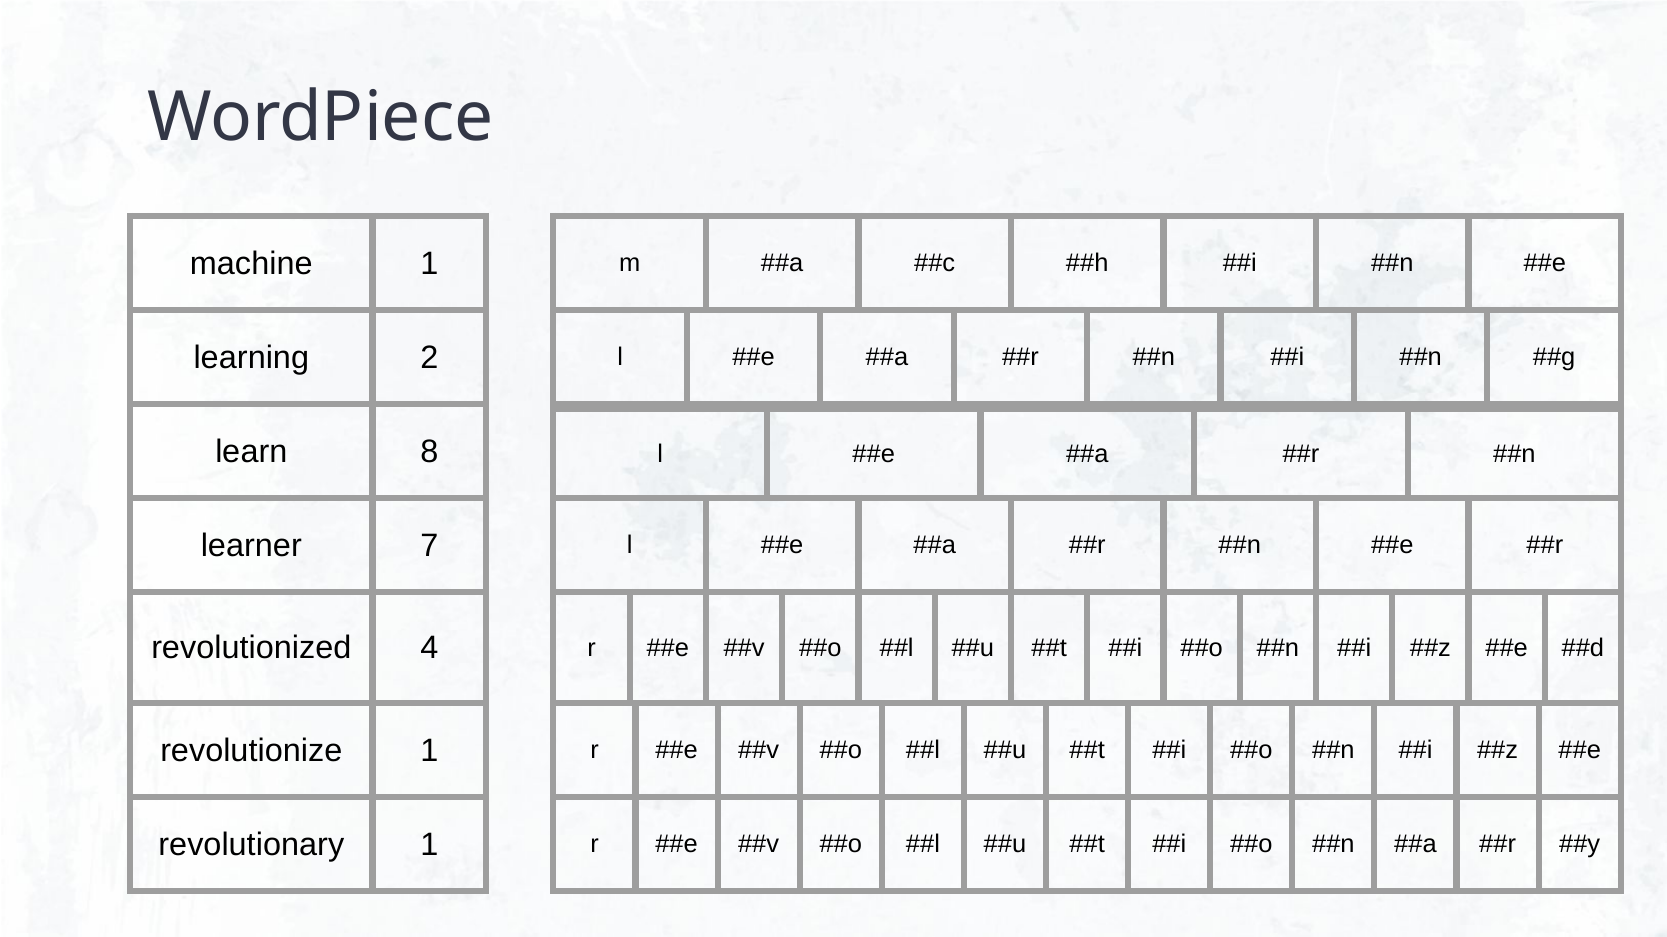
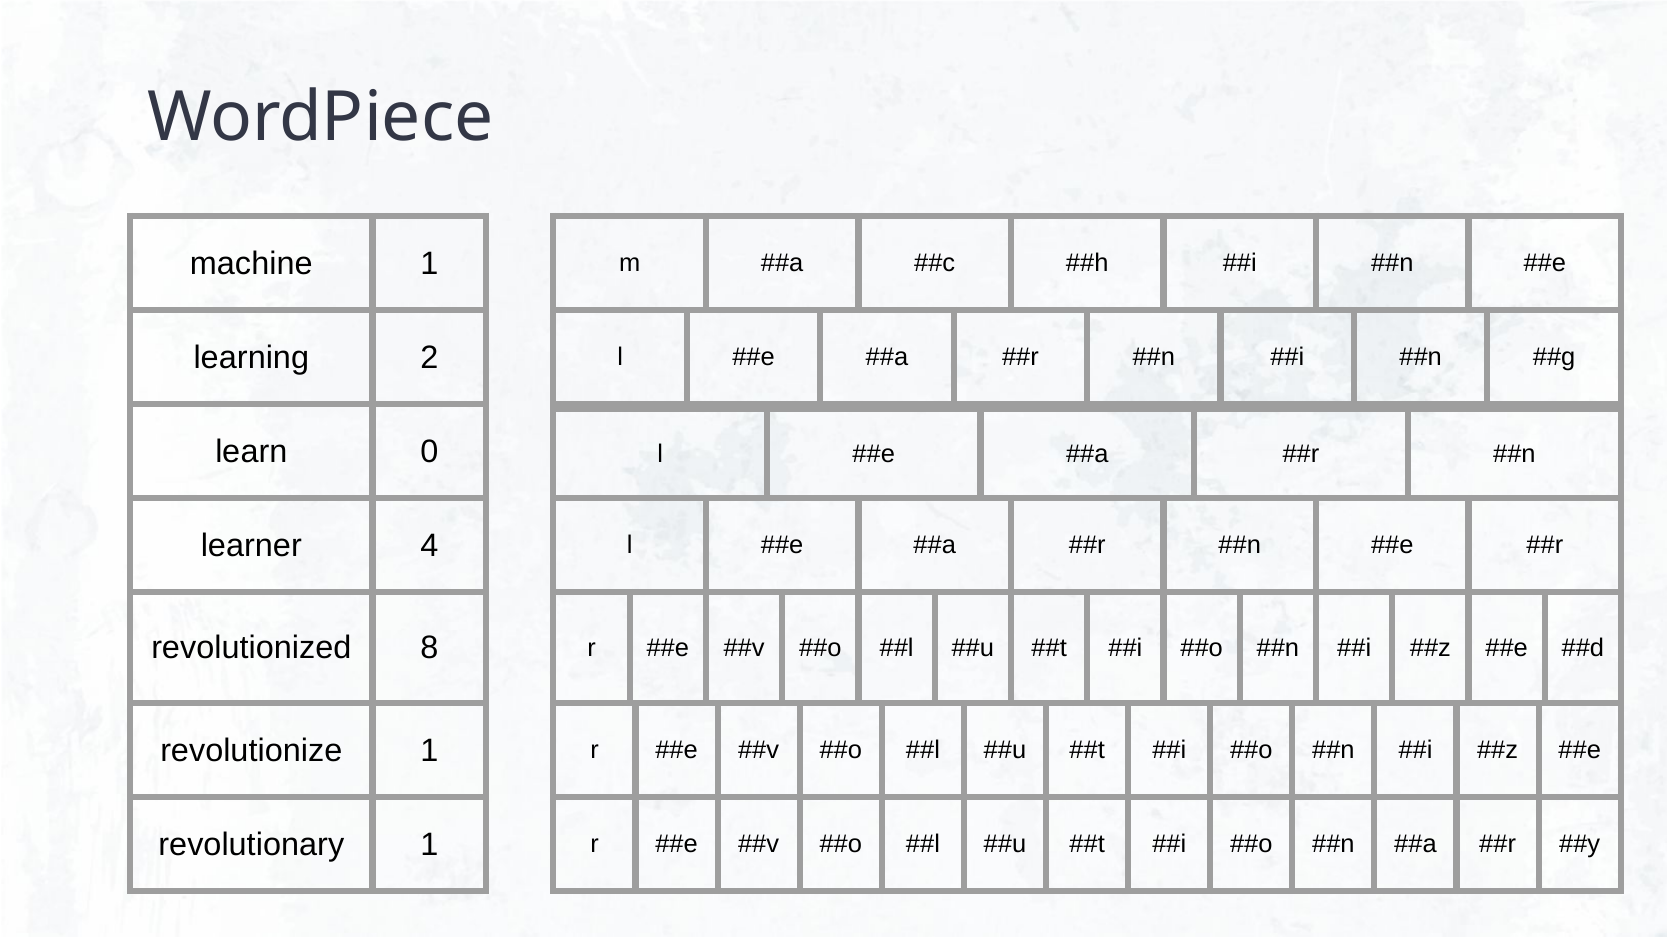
8: 8 -> 0
7: 7 -> 4
4: 4 -> 8
